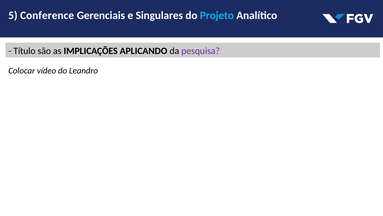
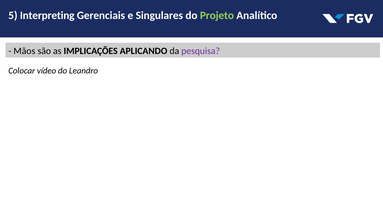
Conference: Conference -> Interpreting
Projeto colour: light blue -> light green
Título: Título -> Mãos
